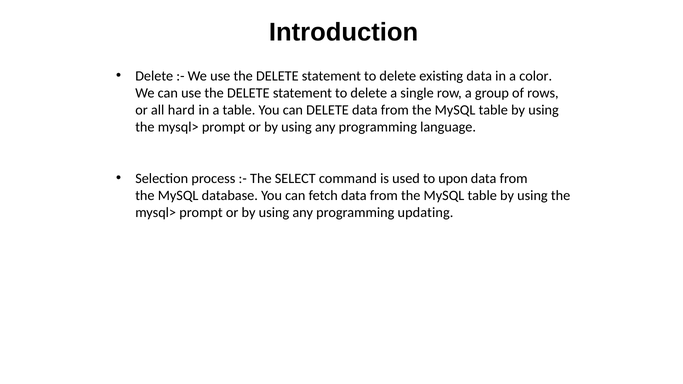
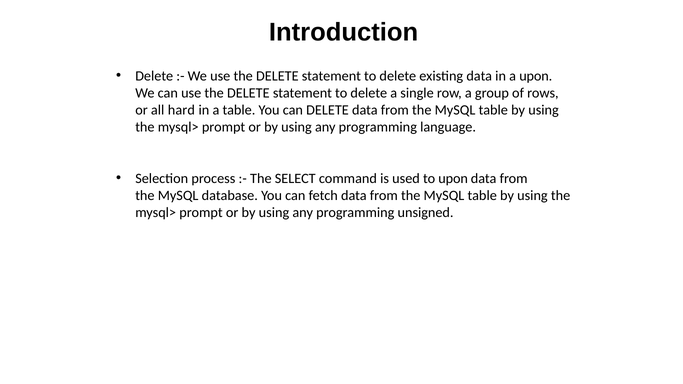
a color: color -> upon
updating: updating -> unsigned
